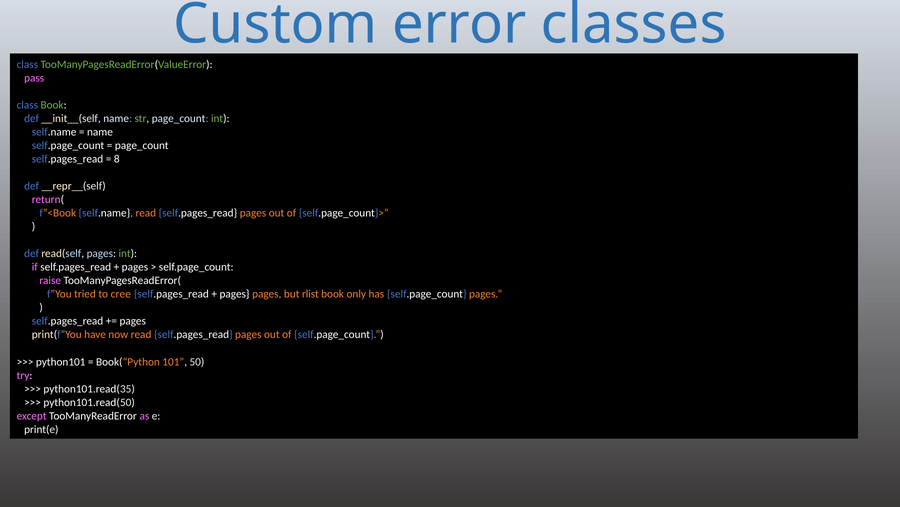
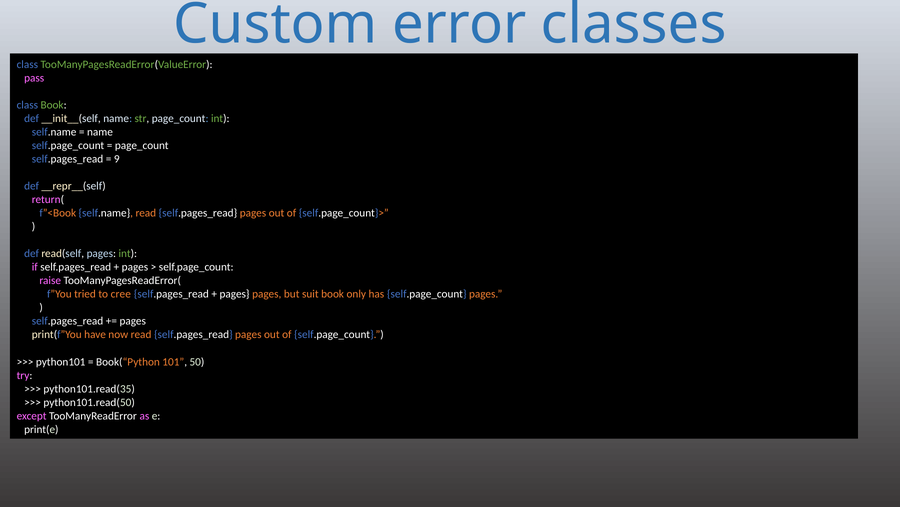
8: 8 -> 9
rlist: rlist -> suit
